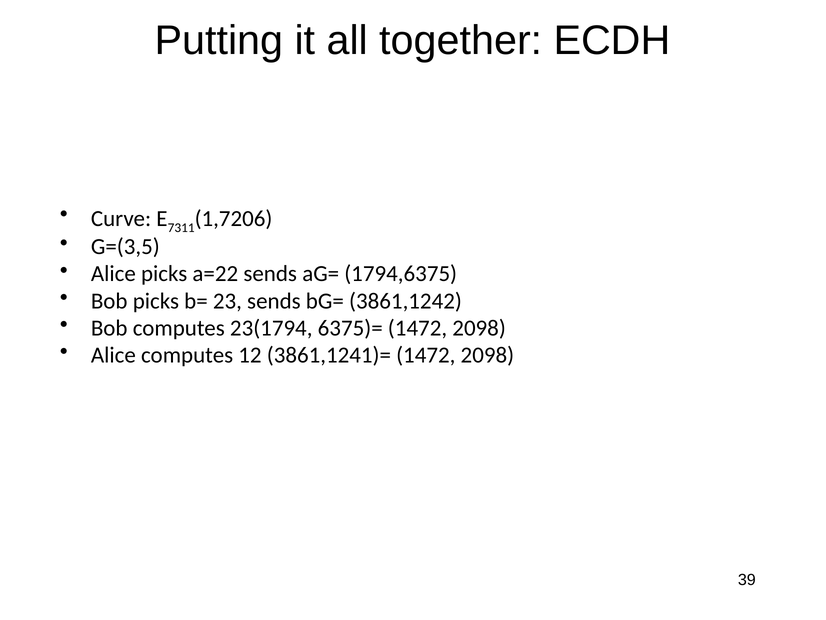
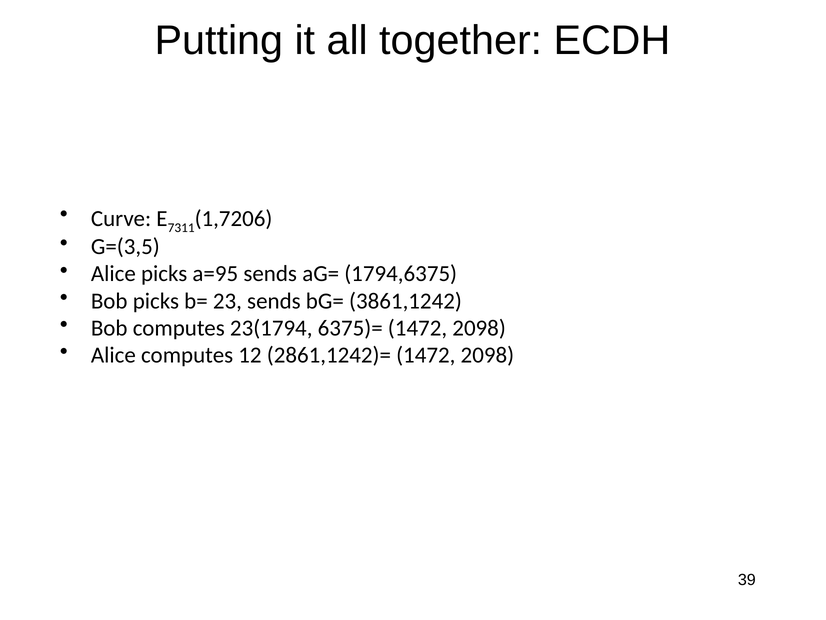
a=22: a=22 -> a=95
3861,1241)=: 3861,1241)= -> 2861,1242)=
